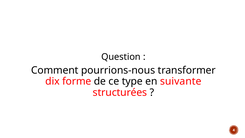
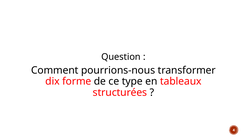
suivante: suivante -> tableaux
